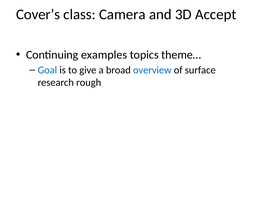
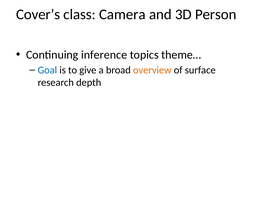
Accept: Accept -> Person
examples: examples -> inference
overview colour: blue -> orange
rough: rough -> depth
